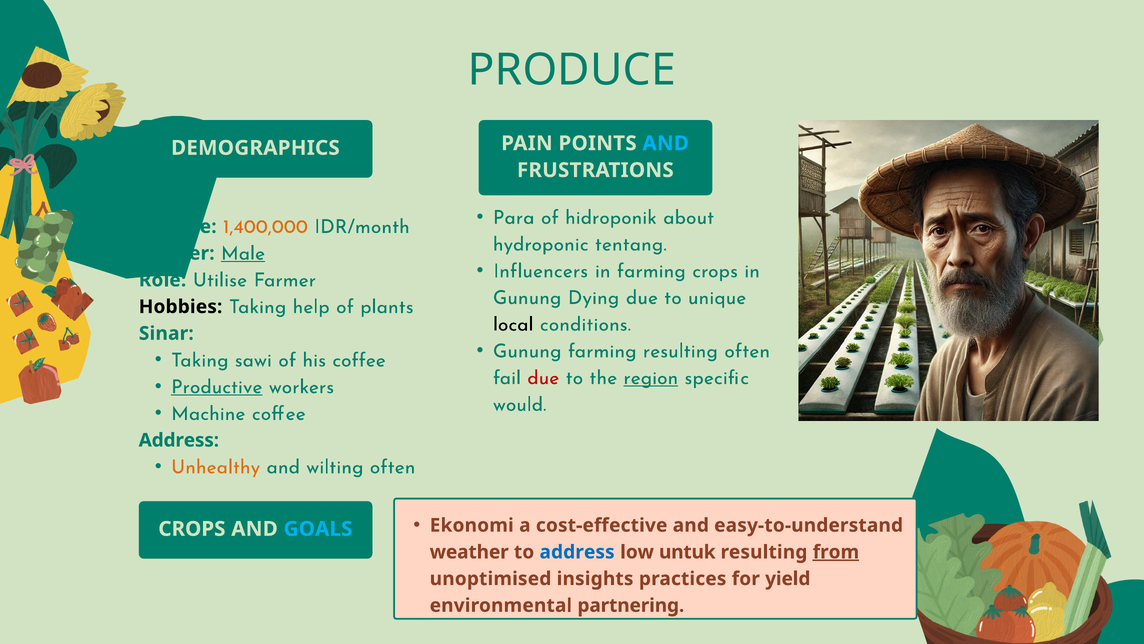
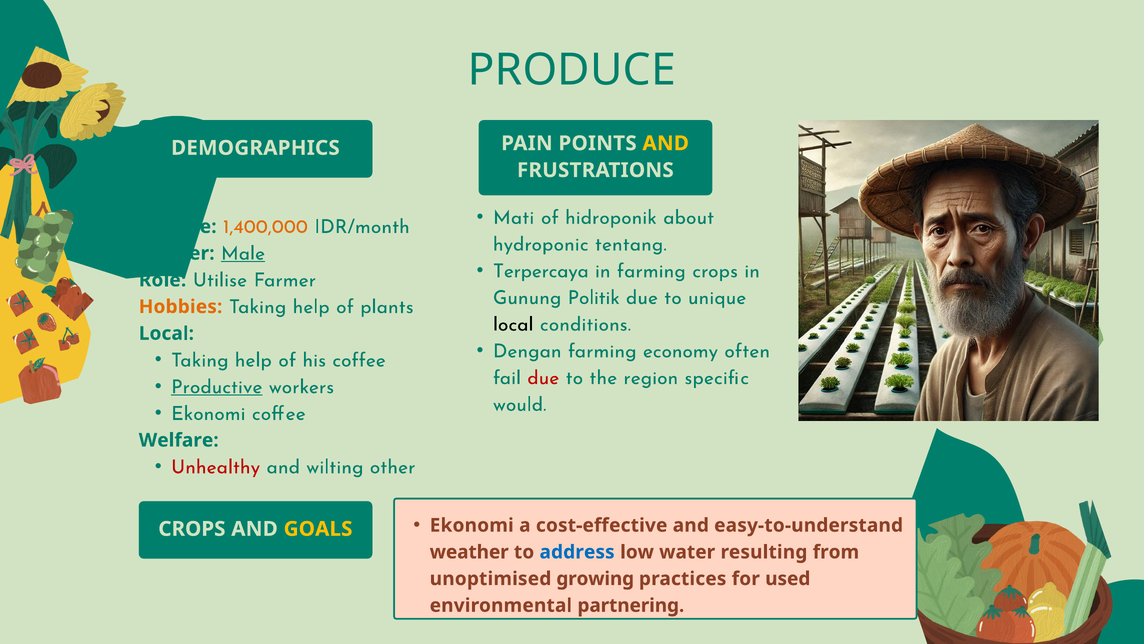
AND at (666, 143) colour: light blue -> yellow
Para: Para -> Mati
Influencers: Influencers -> Terpercaya
Dying: Dying -> Politik
Hobbies colour: black -> orange
Sinar at (166, 333): Sinar -> Local
Gunung at (527, 351): Gunung -> Dengan
farming resulting: resulting -> economy
sawi at (253, 360): sawi -> help
region underline: present -> none
Machine at (208, 413): Machine -> Ekonomi
Address at (179, 440): Address -> Welfare
Unhealthy colour: orange -> red
wilting often: often -> other
GOALS colour: light blue -> yellow
untuk: untuk -> water
from underline: present -> none
insights: insights -> growing
yield: yield -> used
